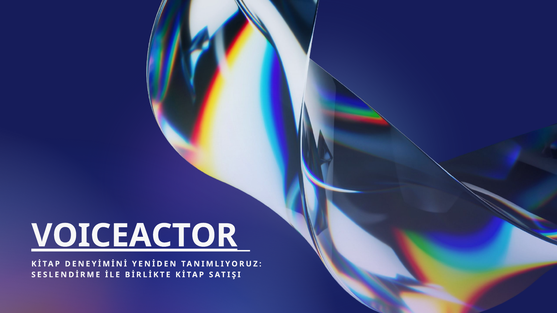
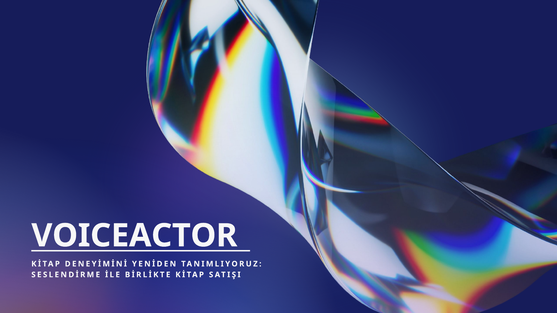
VOICEACTOR underline: present -> none
